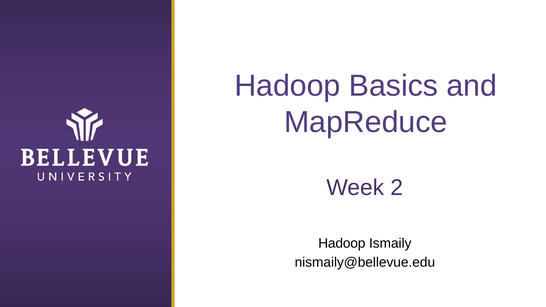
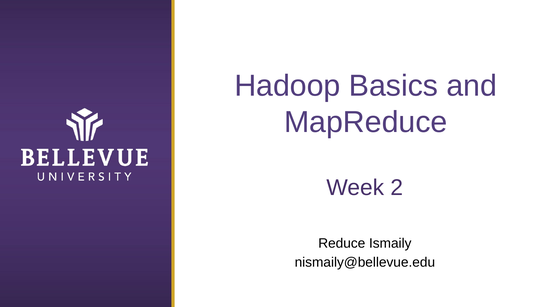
Hadoop at (342, 243): Hadoop -> Reduce
